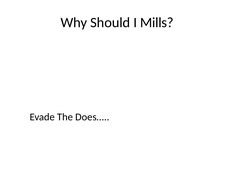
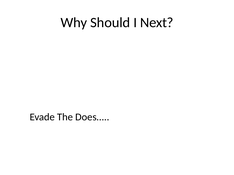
Mills: Mills -> Next
